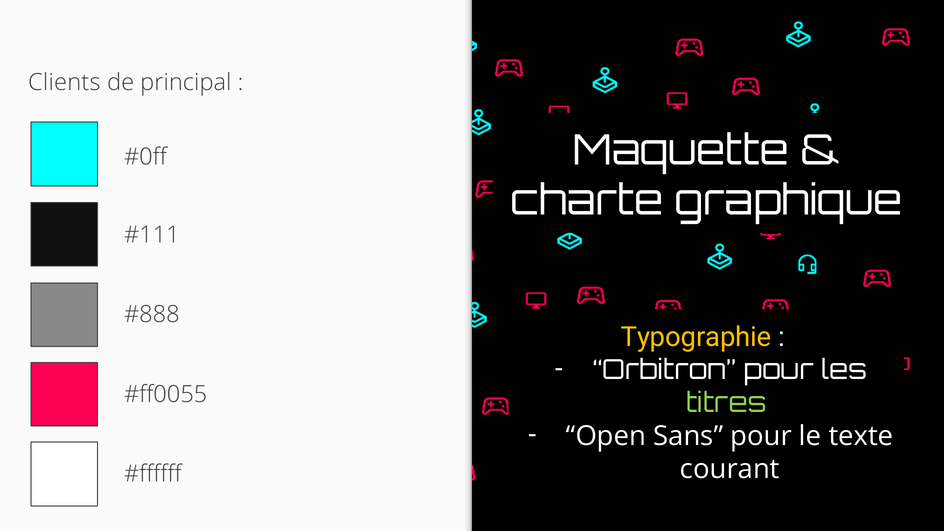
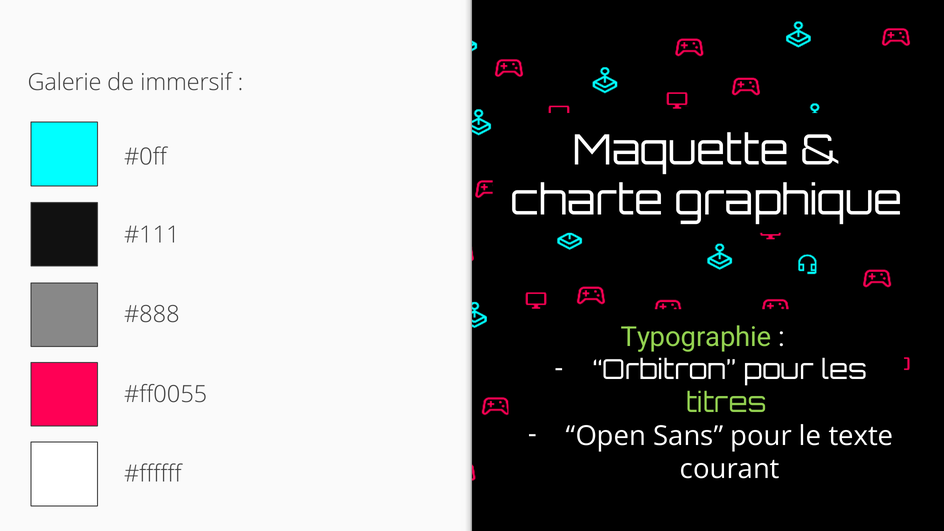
Clients: Clients -> Galerie
principal: principal -> immersif
Typographie colour: yellow -> light green
